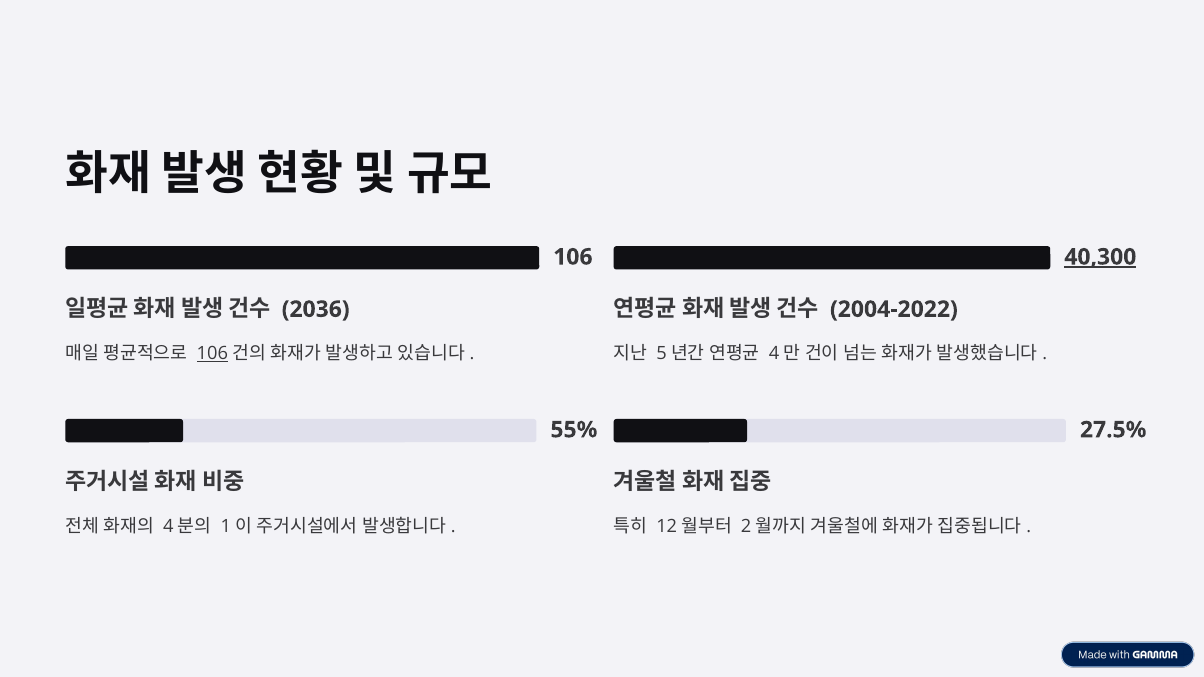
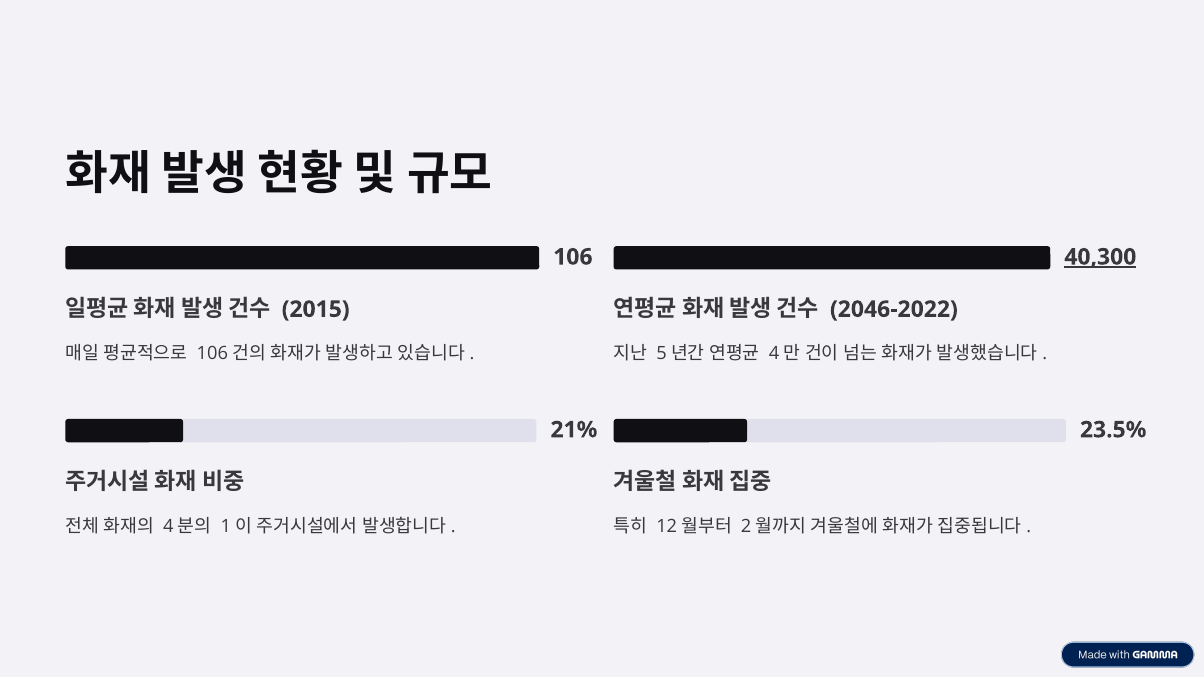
2036: 2036 -> 2015
2004-2022: 2004-2022 -> 2046-2022
106 at (212, 353) underline: present -> none
55%: 55% -> 21%
27.5%: 27.5% -> 23.5%
